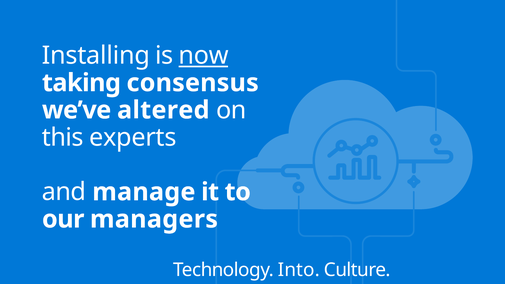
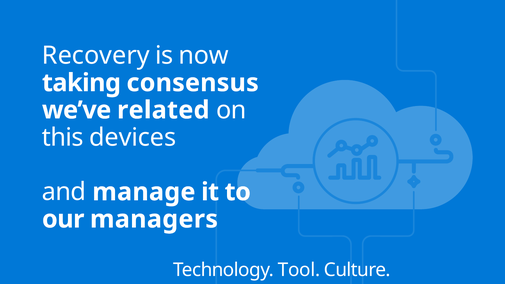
Installing: Installing -> Recovery
now underline: present -> none
altered: altered -> related
experts: experts -> devices
Into: Into -> Tool
